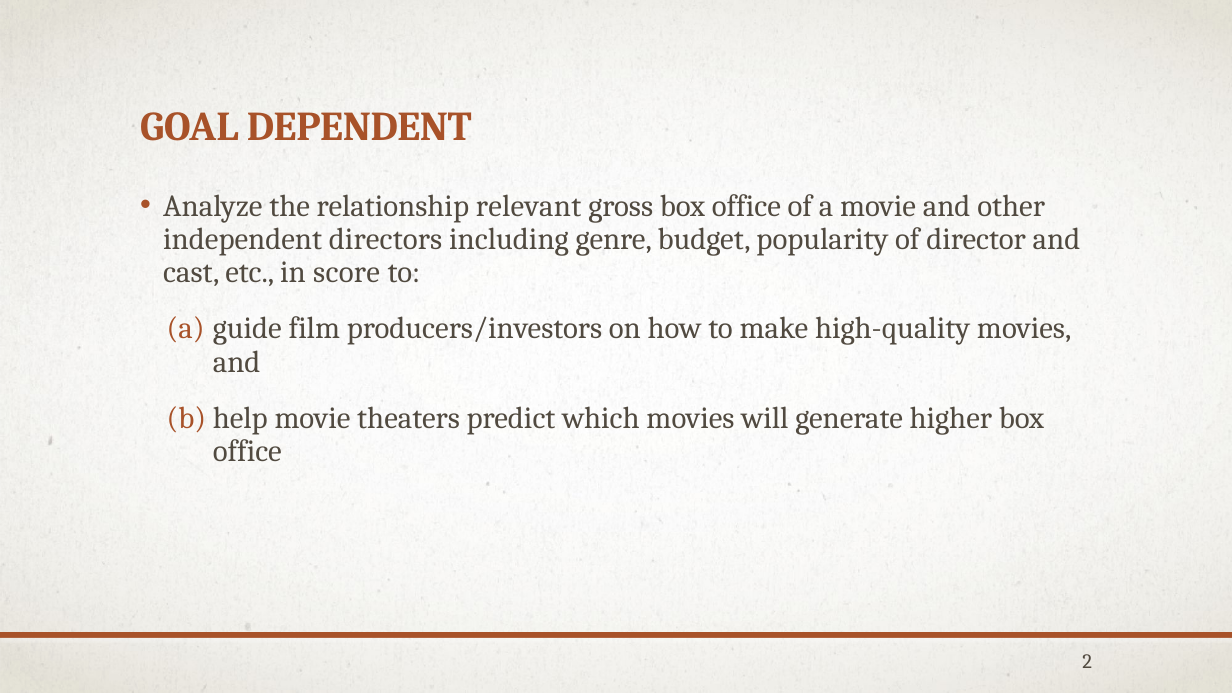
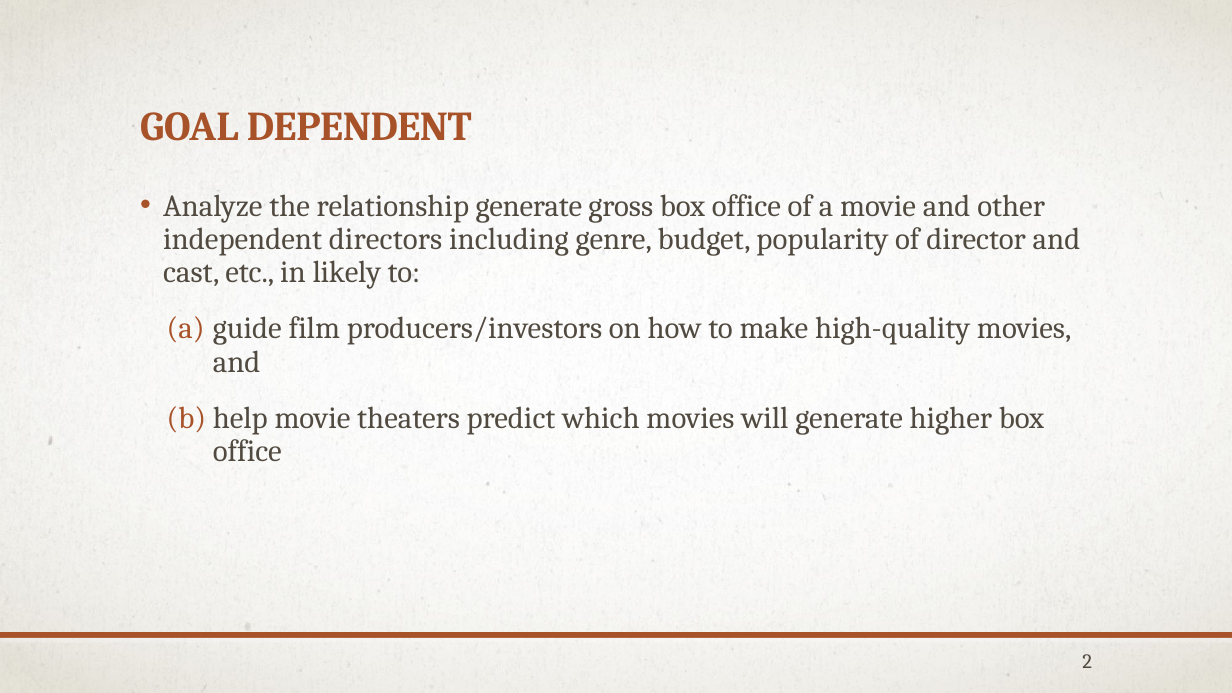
relationship relevant: relevant -> generate
score: score -> likely
